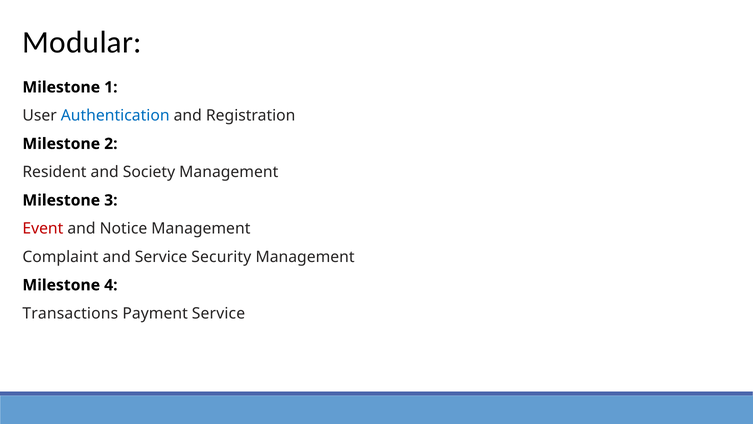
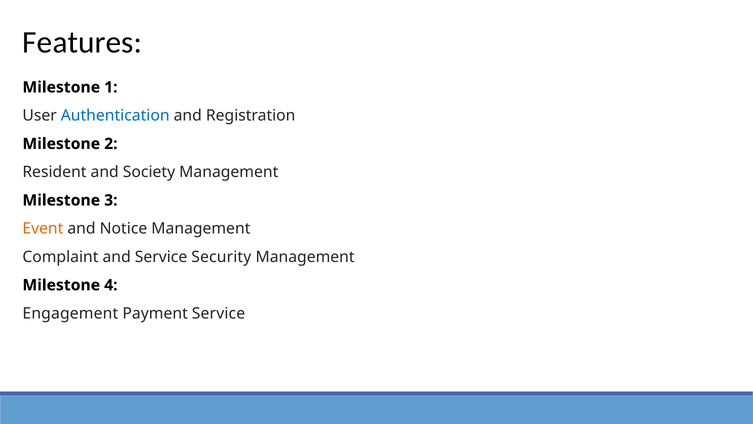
Modular: Modular -> Features
Event colour: red -> orange
Transactions: Transactions -> Engagement
